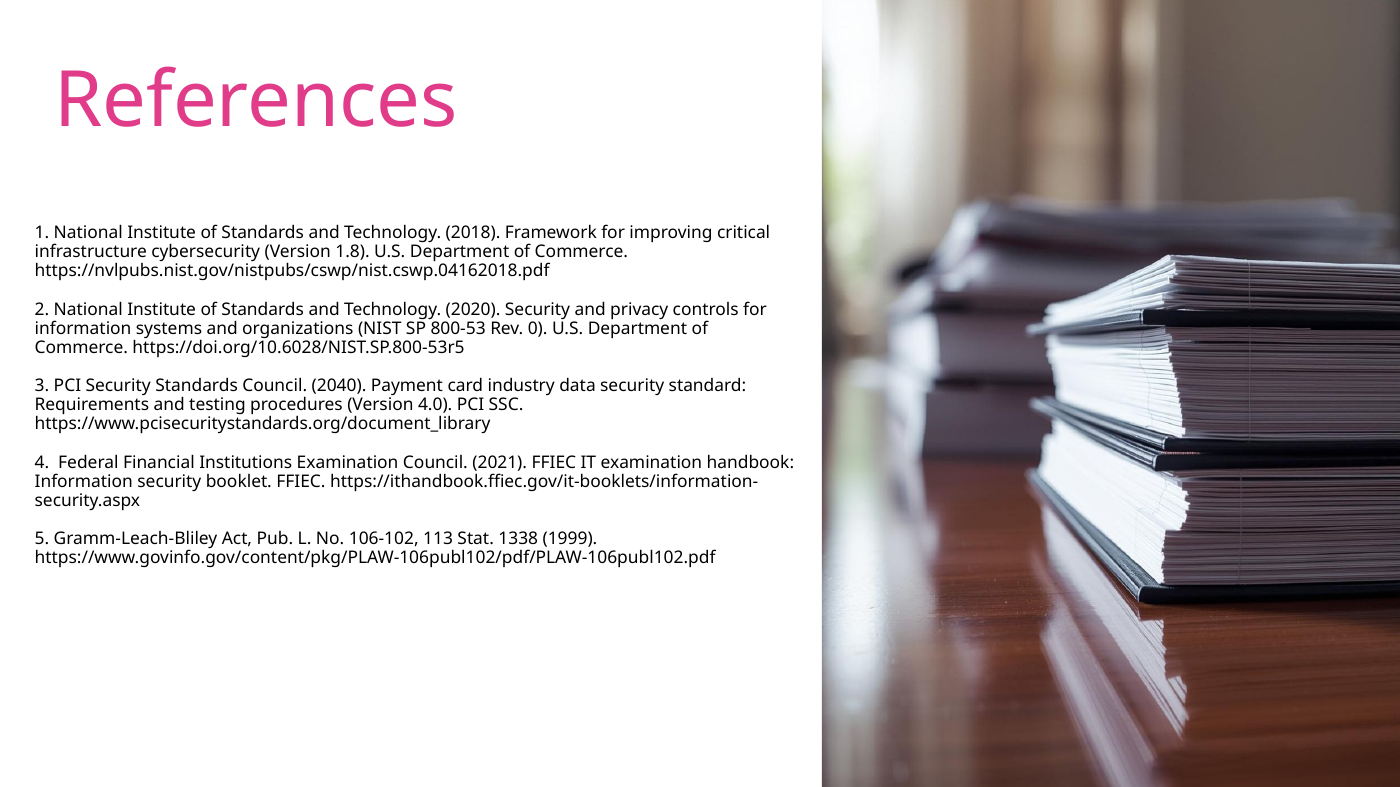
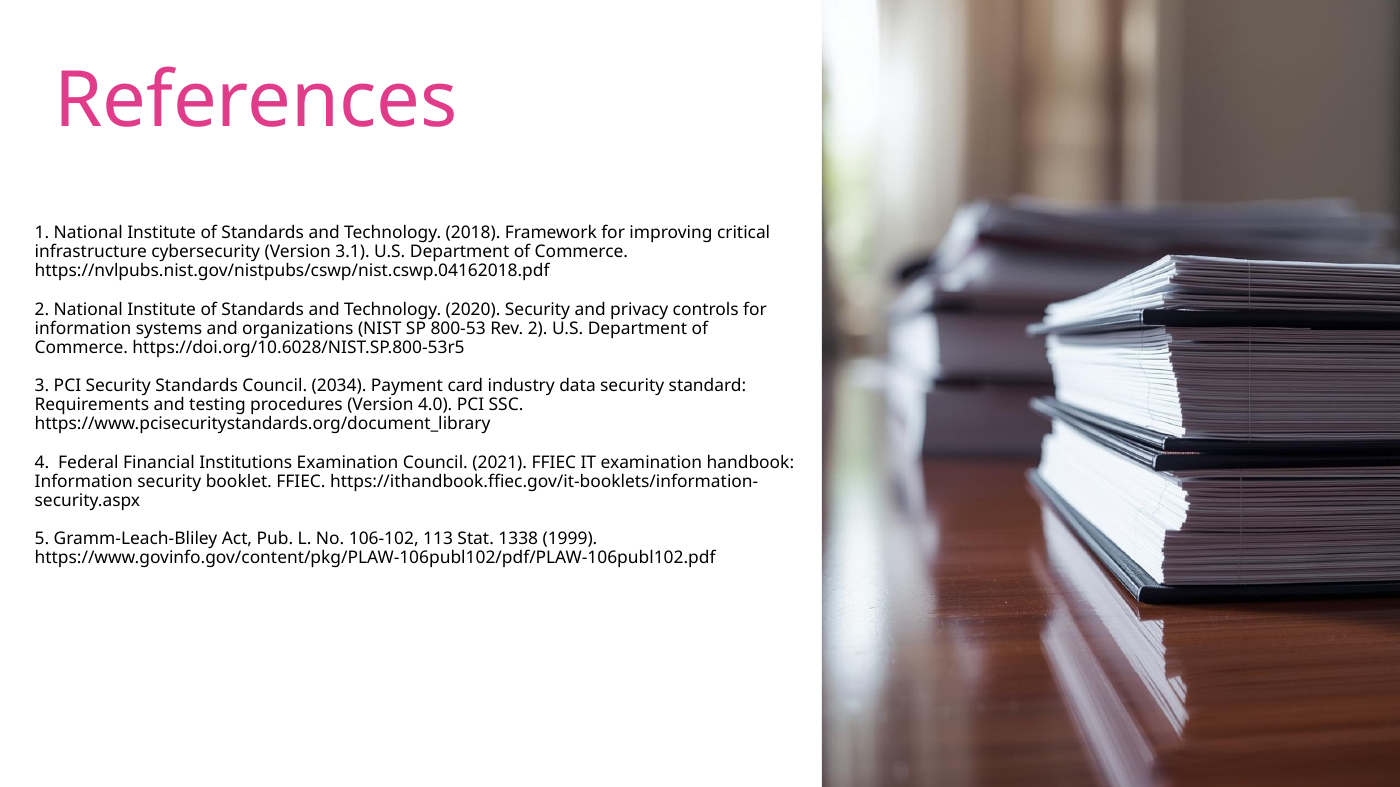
1.8: 1.8 -> 3.1
Rev 0: 0 -> 2
2040: 2040 -> 2034
